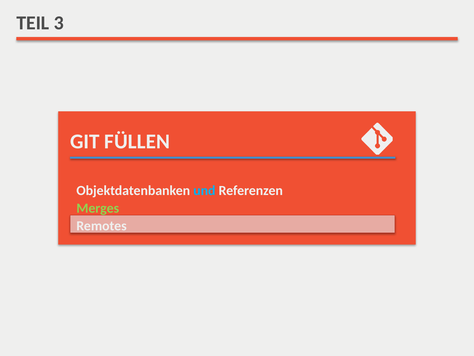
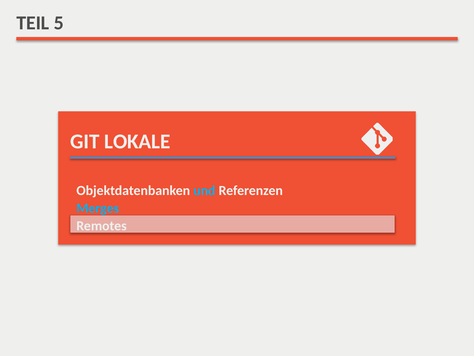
3: 3 -> 5
FÜLLEN: FÜLLEN -> LOKALE
Merges colour: light green -> light blue
